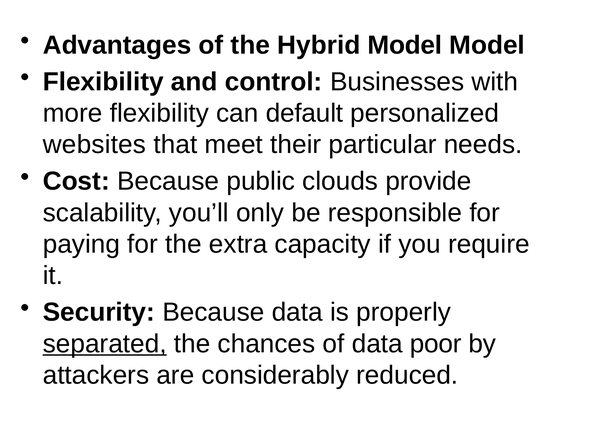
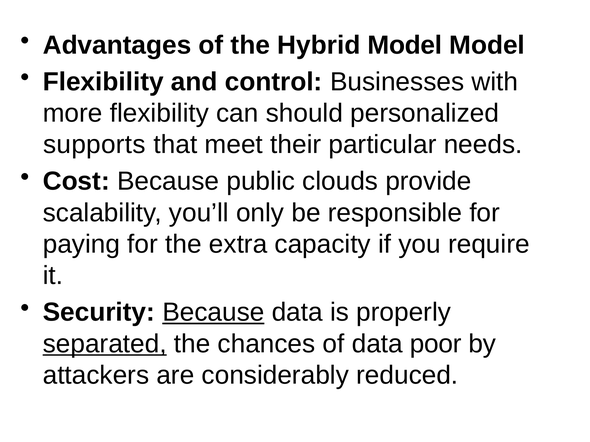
default: default -> should
websites: websites -> supports
Because at (213, 313) underline: none -> present
